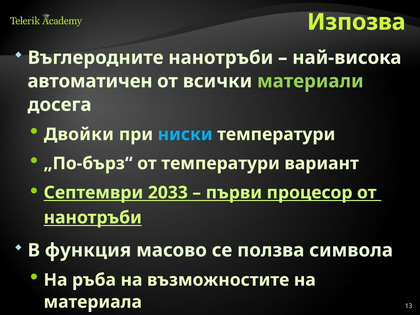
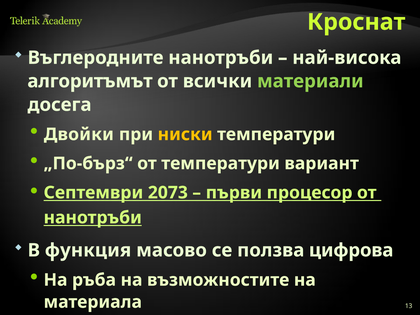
Изпозва: Изпозва -> Кроснат
автоматичен: автоматичен -> алгоритъмът
ниски colour: light blue -> yellow
2033: 2033 -> 2073
символа: символа -> цифрова
